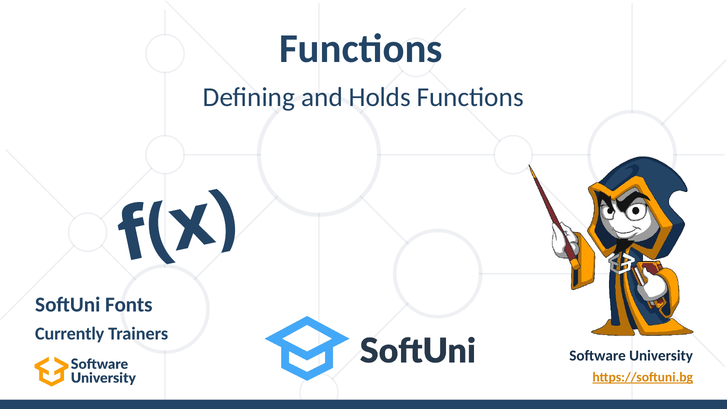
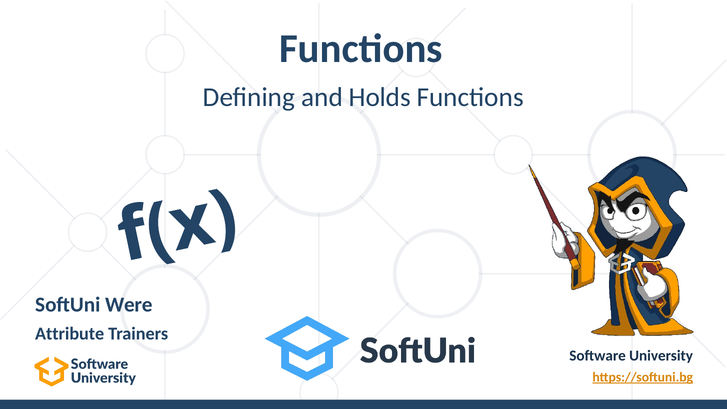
Fonts: Fonts -> Were
Currently: Currently -> Attribute
